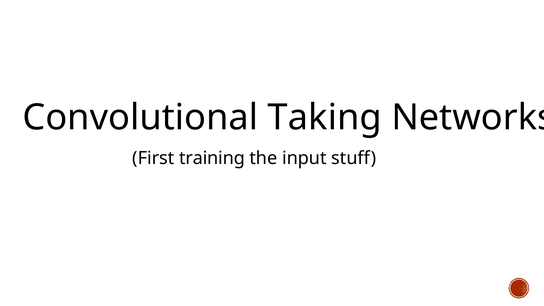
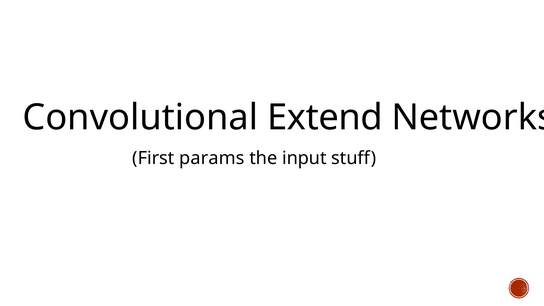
Taking: Taking -> Extend
training: training -> params
